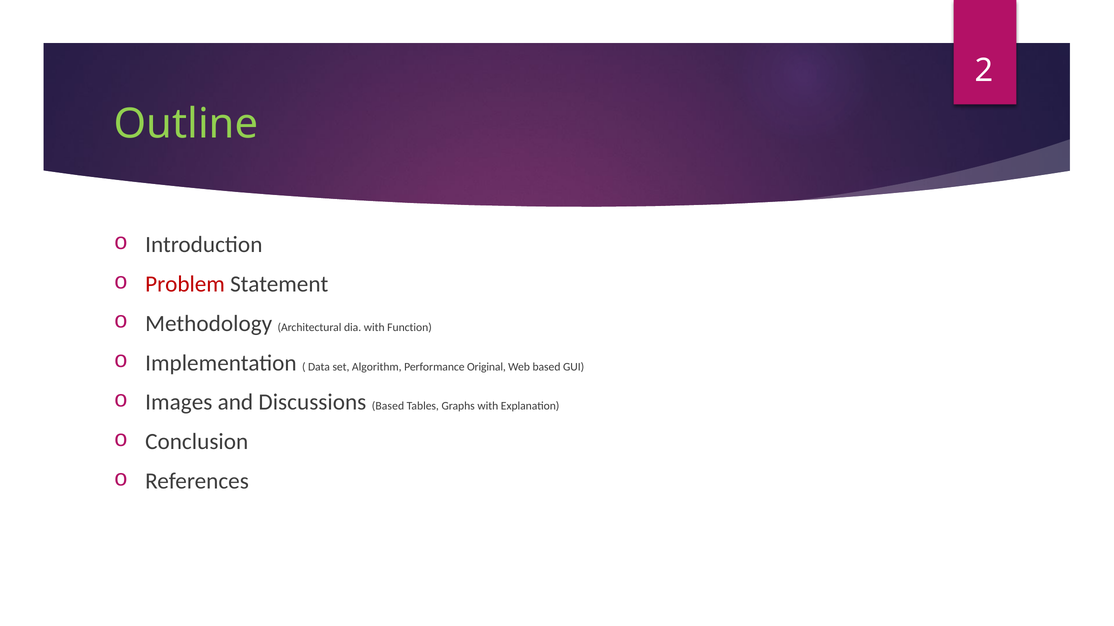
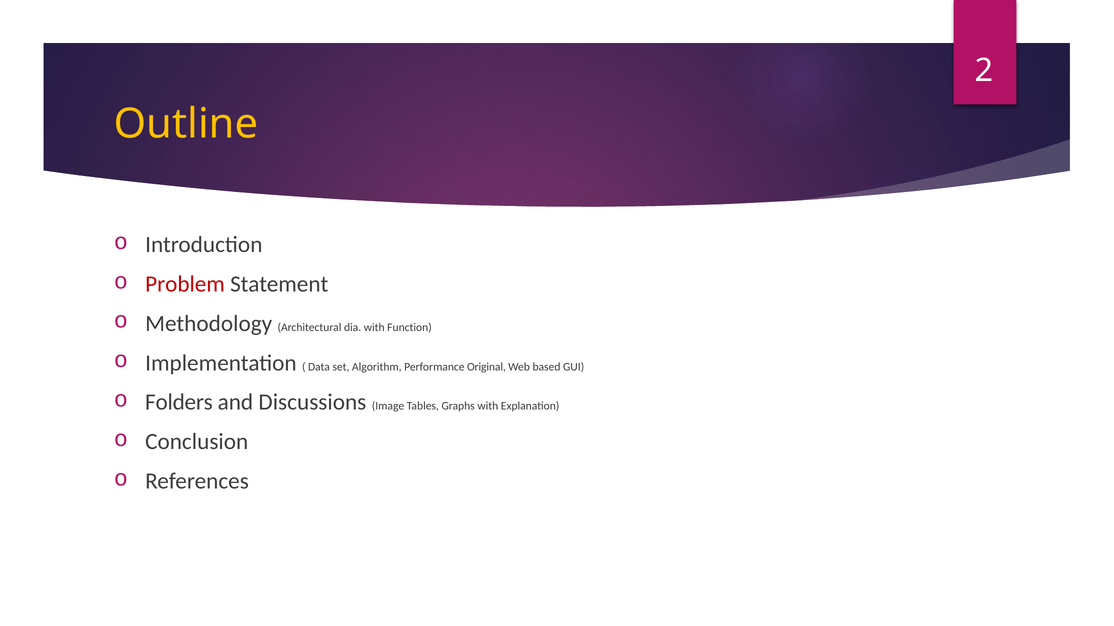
Outline colour: light green -> yellow
Images: Images -> Folders
Discussions Based: Based -> Image
